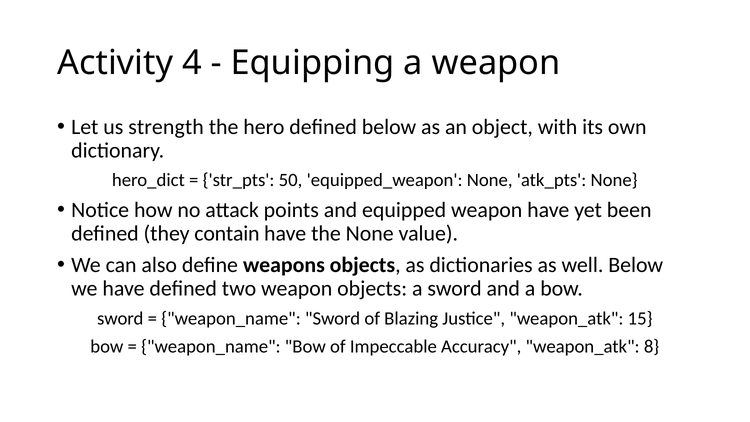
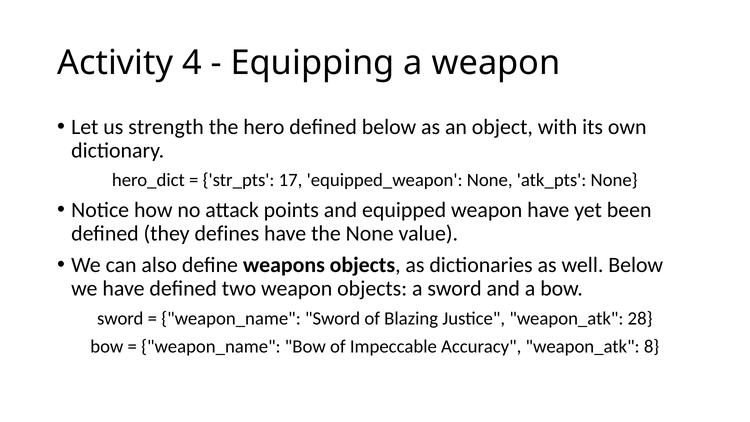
50: 50 -> 17
contain: contain -> defines
15: 15 -> 28
